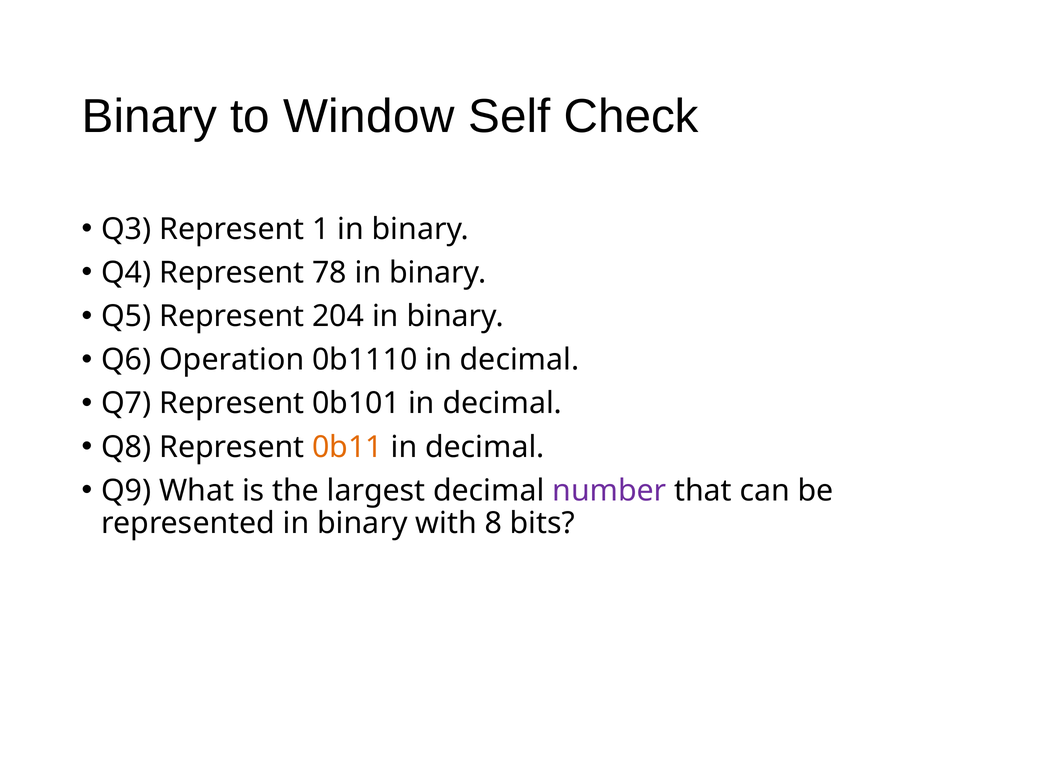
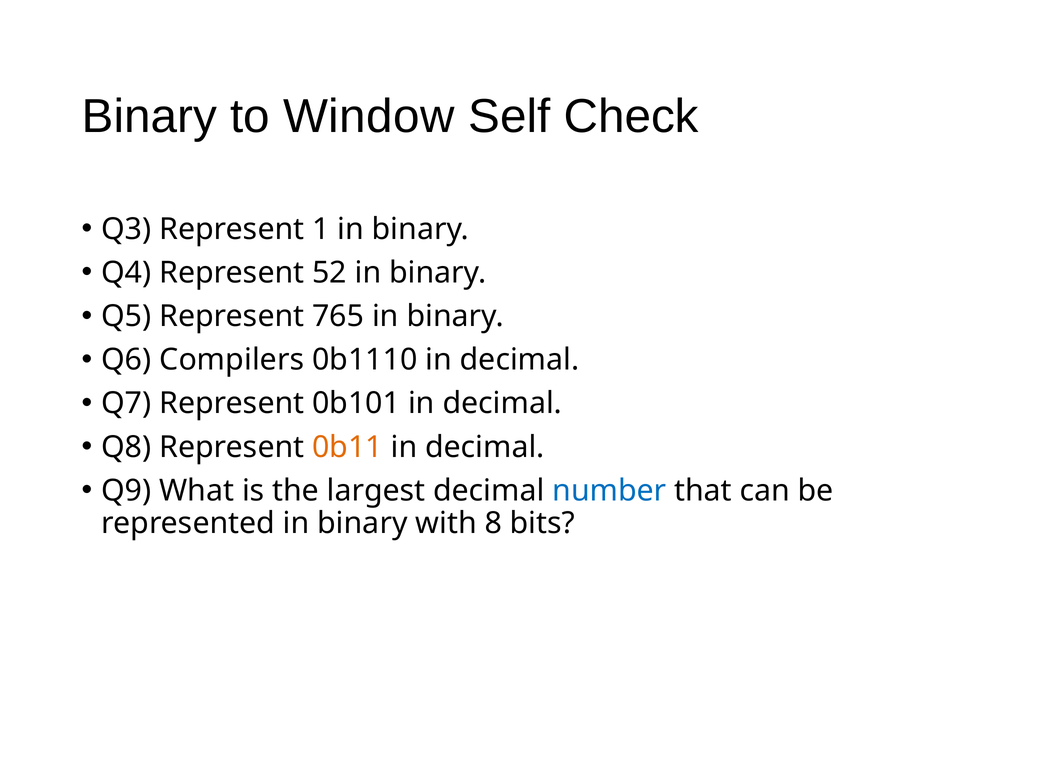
78: 78 -> 52
204: 204 -> 765
Operation: Operation -> Compilers
number colour: purple -> blue
